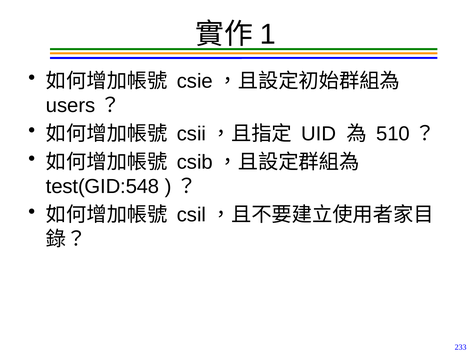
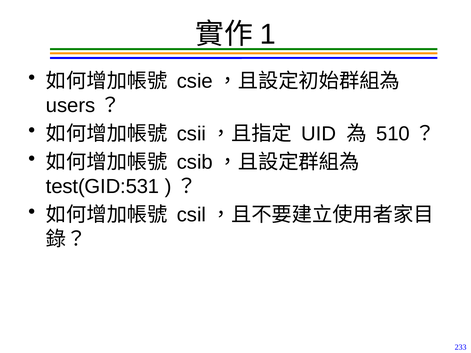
test(GID:548: test(GID:548 -> test(GID:531
